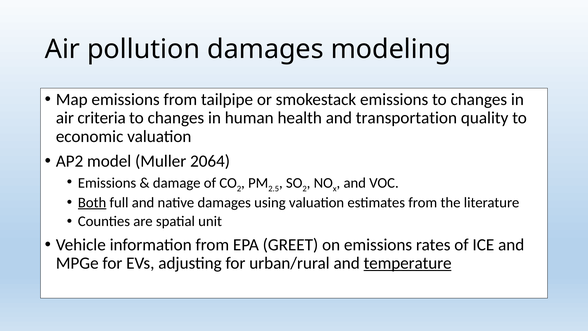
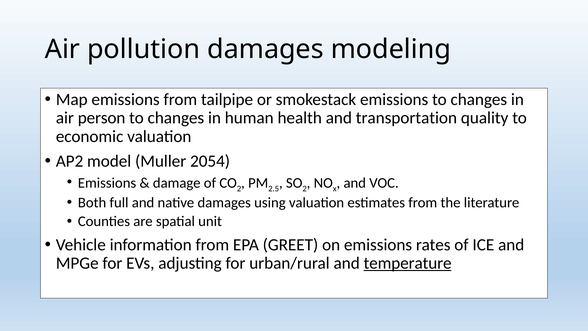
criteria: criteria -> person
2064: 2064 -> 2054
Both underline: present -> none
